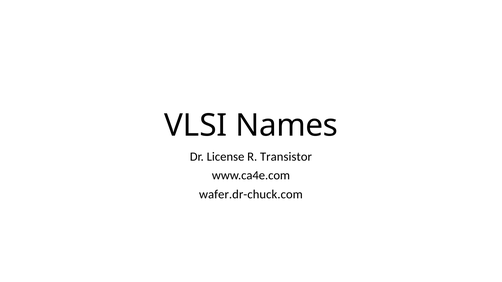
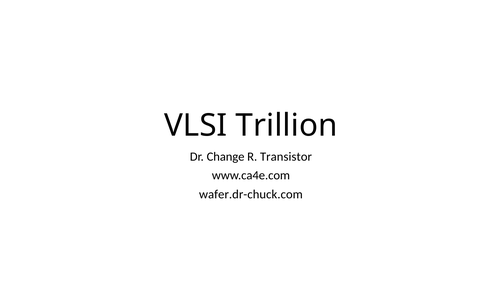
Names: Names -> Trillion
License: License -> Change
